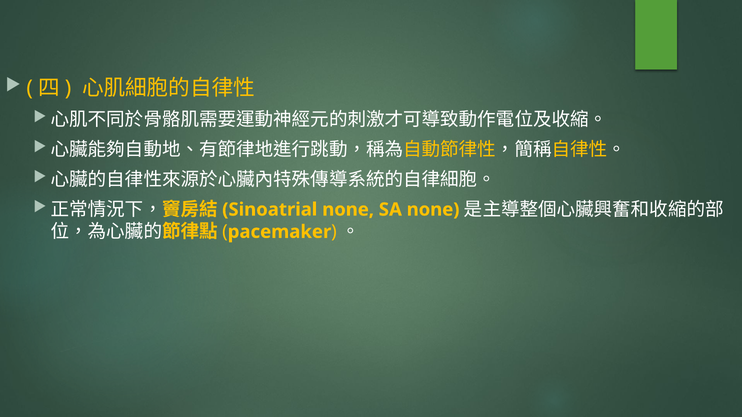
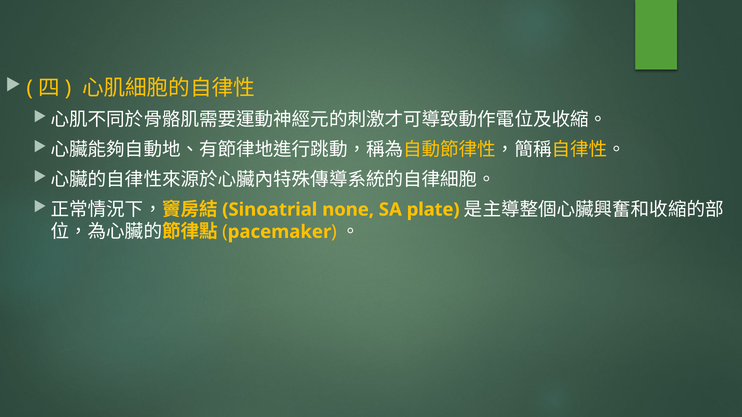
SA none: none -> plate
